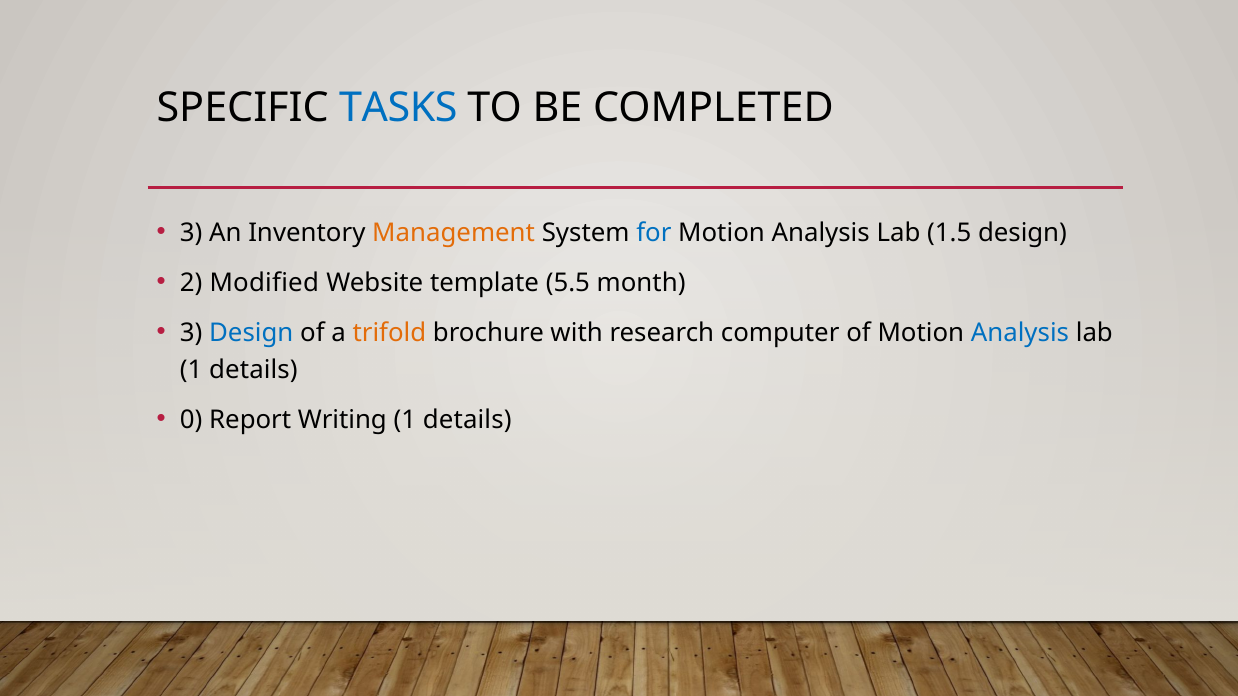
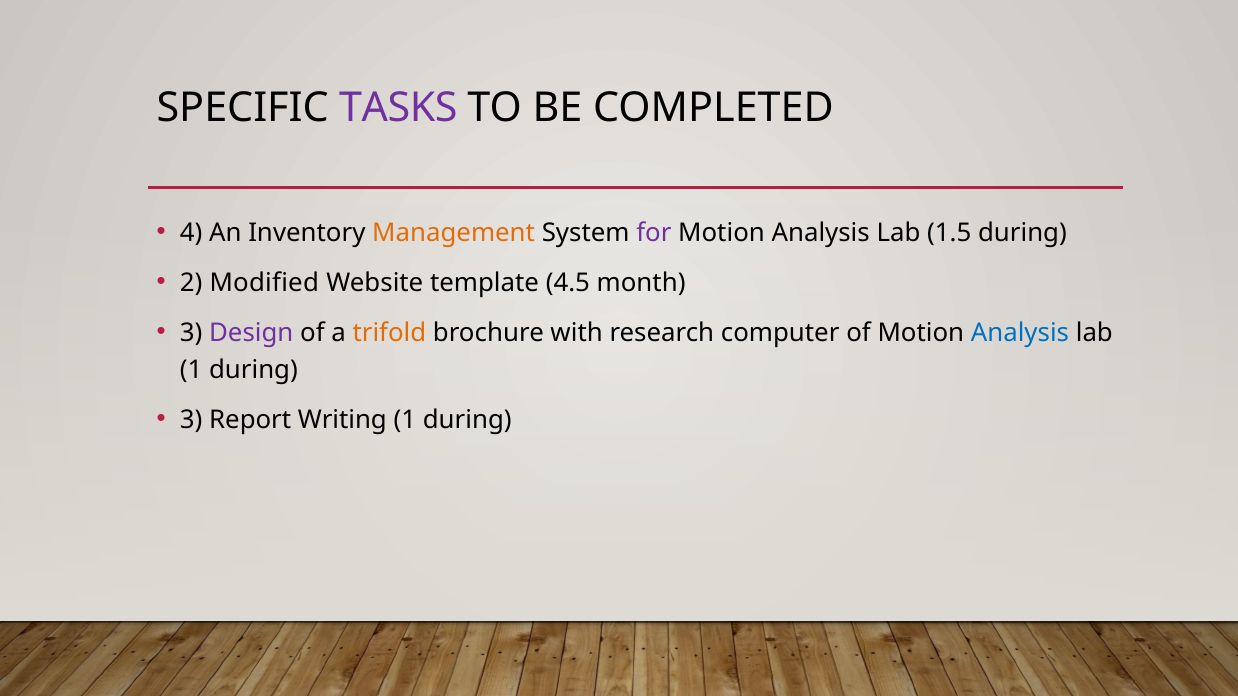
TASKS colour: blue -> purple
3 at (191, 233): 3 -> 4
for colour: blue -> purple
1.5 design: design -> during
5.5: 5.5 -> 4.5
Design at (251, 333) colour: blue -> purple
details at (253, 370): details -> during
0 at (191, 420): 0 -> 3
Writing 1 details: details -> during
